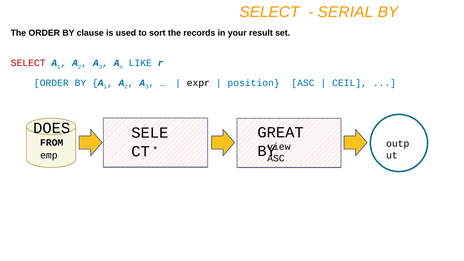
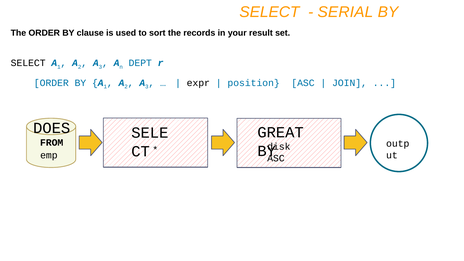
SELECT at (28, 63) colour: red -> black
LIKE: LIKE -> DEPT
CEIL: CEIL -> JOIN
view: view -> disk
